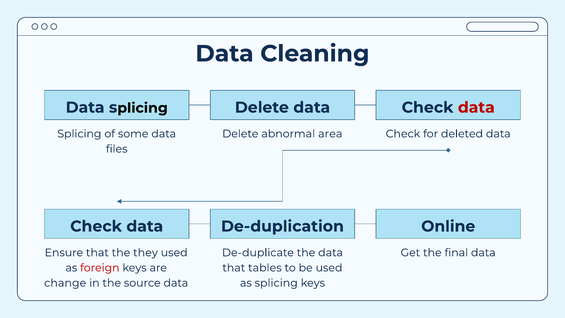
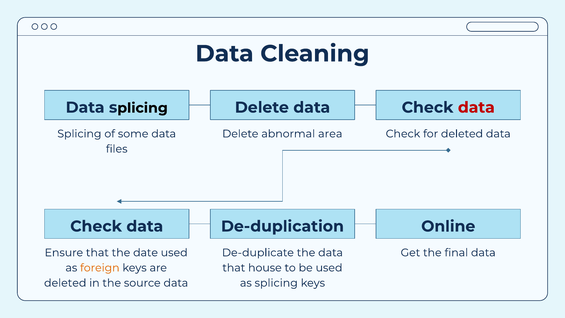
they: they -> date
foreign colour: red -> orange
tables: tables -> house
change at (65, 283): change -> deleted
